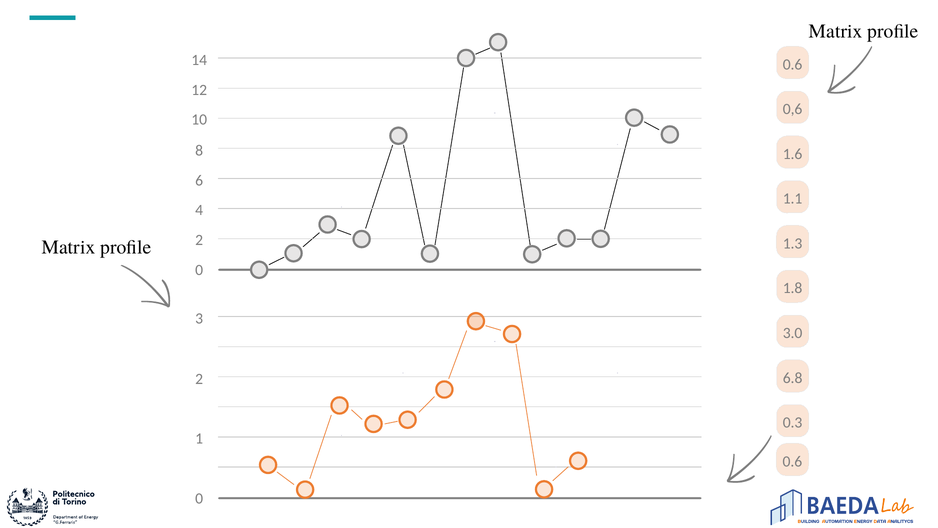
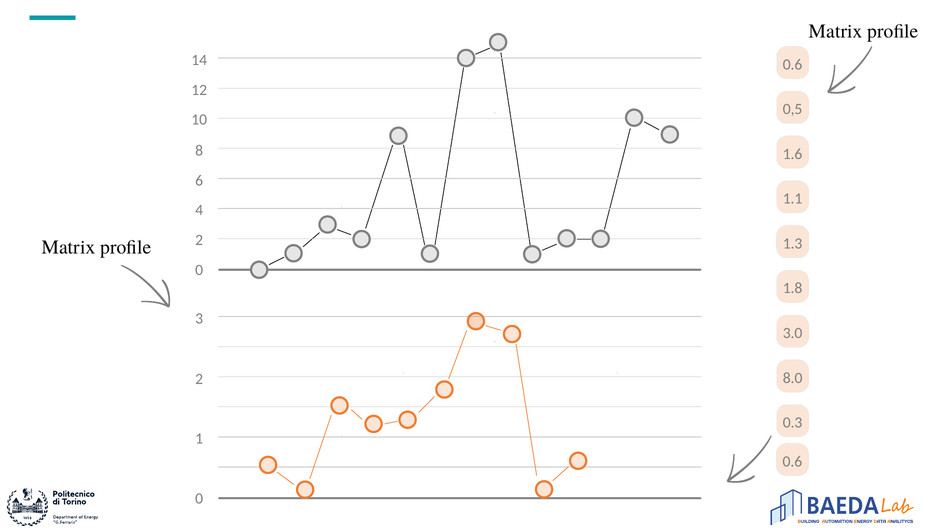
0,6: 0,6 -> 0,5
6.8: 6.8 -> 8.0
